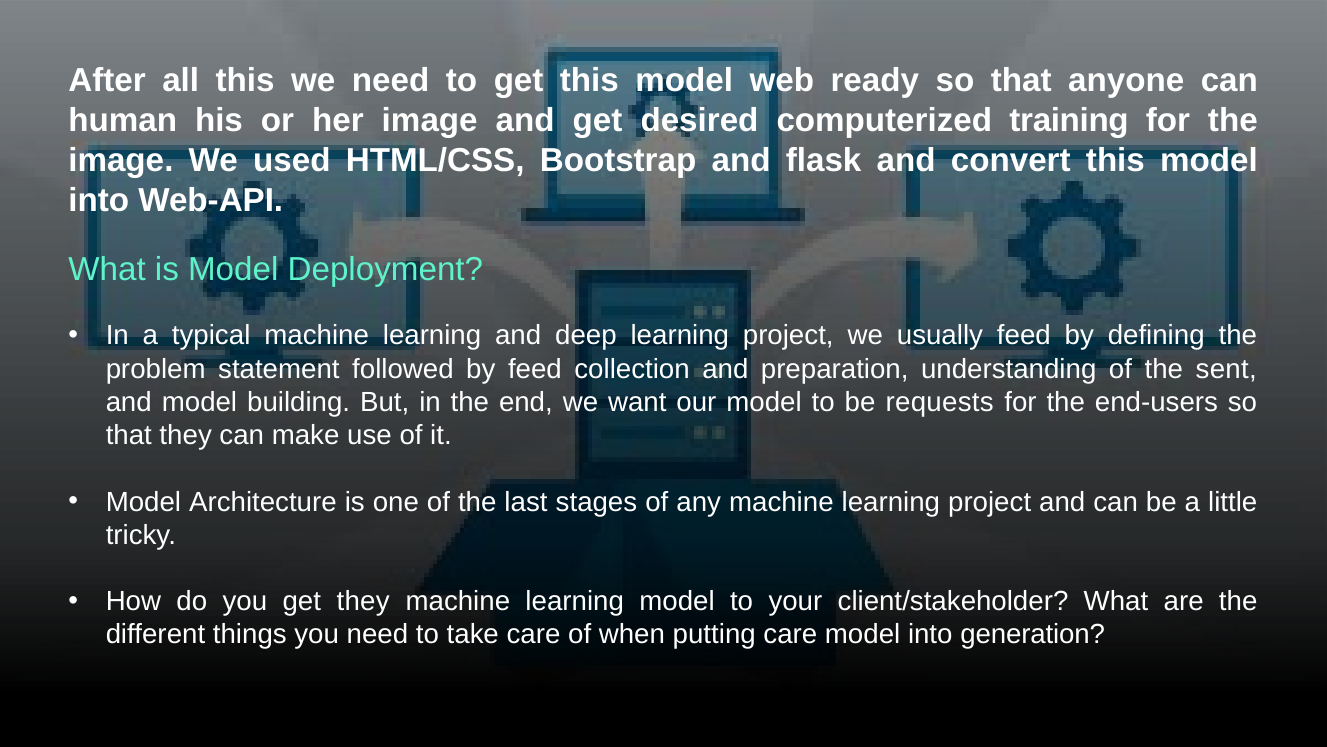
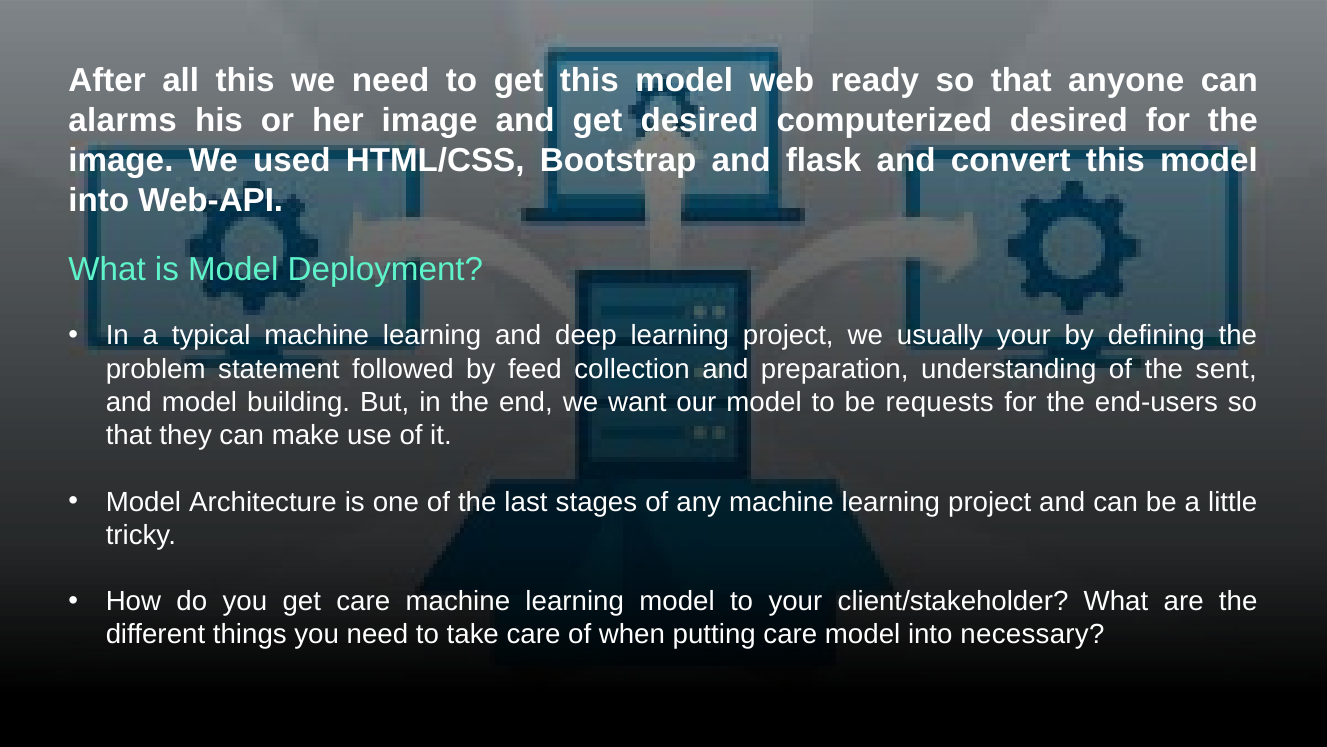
human: human -> alarms
computerized training: training -> desired
usually feed: feed -> your
get they: they -> care
generation: generation -> necessary
